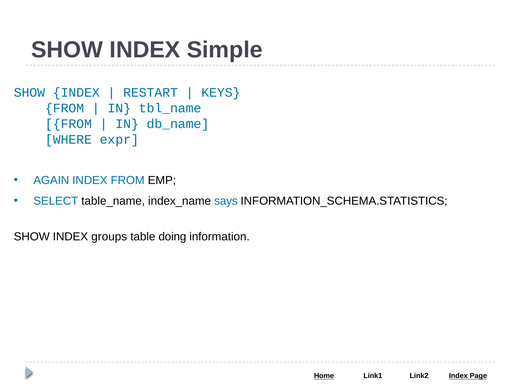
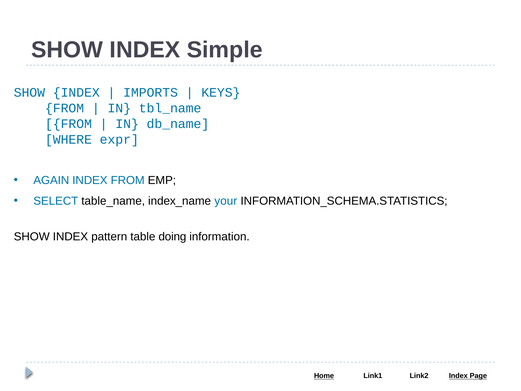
RESTART: RESTART -> IMPORTS
says: says -> your
groups: groups -> pattern
